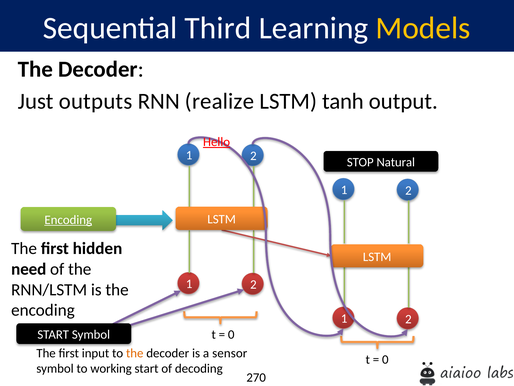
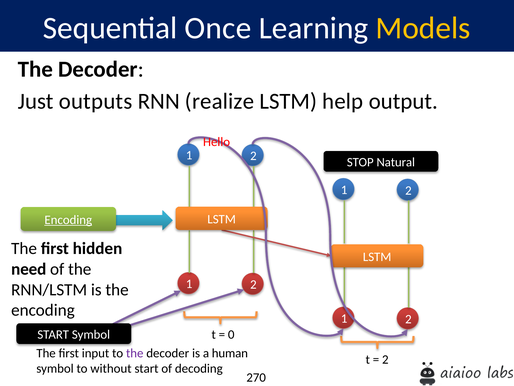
Third: Third -> Once
tanh: tanh -> help
Hello underline: present -> none
the at (135, 353) colour: orange -> purple
sensor: sensor -> human
0 at (385, 359): 0 -> 2
working: working -> without
